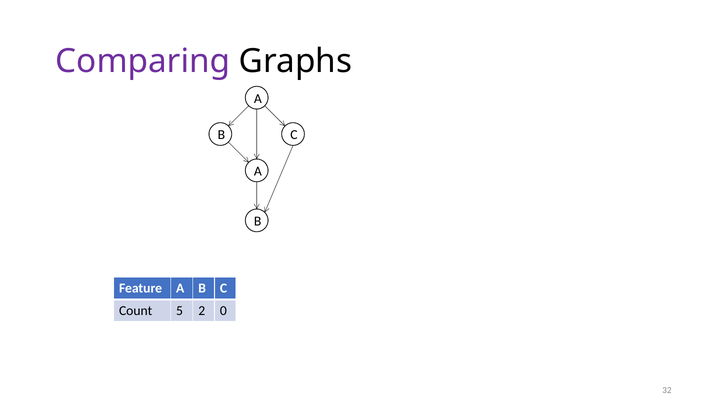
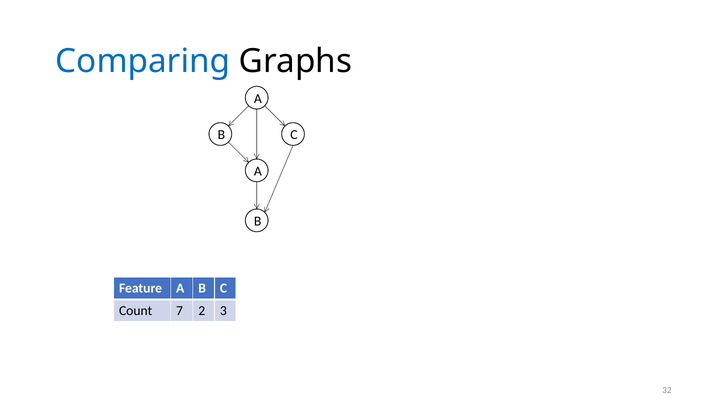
Comparing colour: purple -> blue
5: 5 -> 7
0: 0 -> 3
